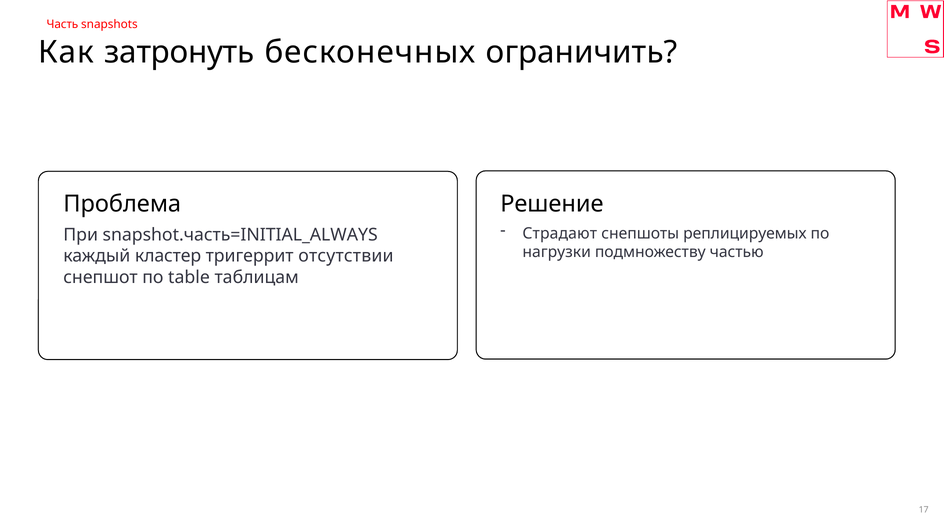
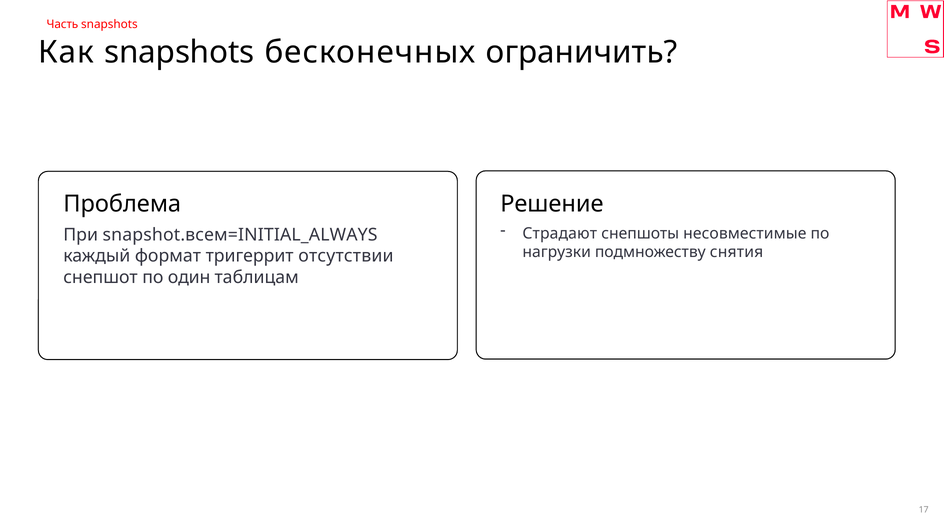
Как затронуть: затронуть -> snapshots
реплицируемых: реплицируемых -> несовместимые
snapshot.часть=INITIAL_ALWAYS: snapshot.часть=INITIAL_ALWAYS -> snapshot.всем=INITIAL_ALWAYS
частью: частью -> снятия
кластер: кластер -> формат
table: table -> один
